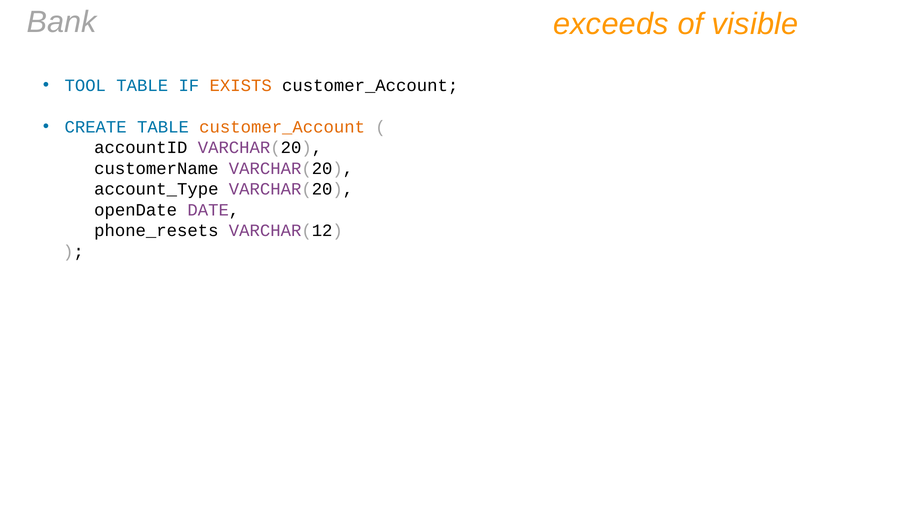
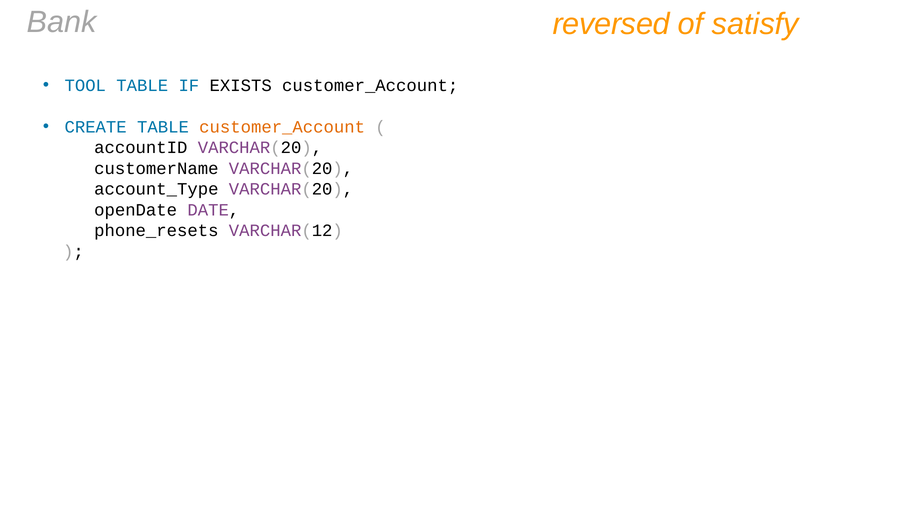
exceeds: exceeds -> reversed
visible: visible -> satisfy
EXISTS colour: orange -> black
